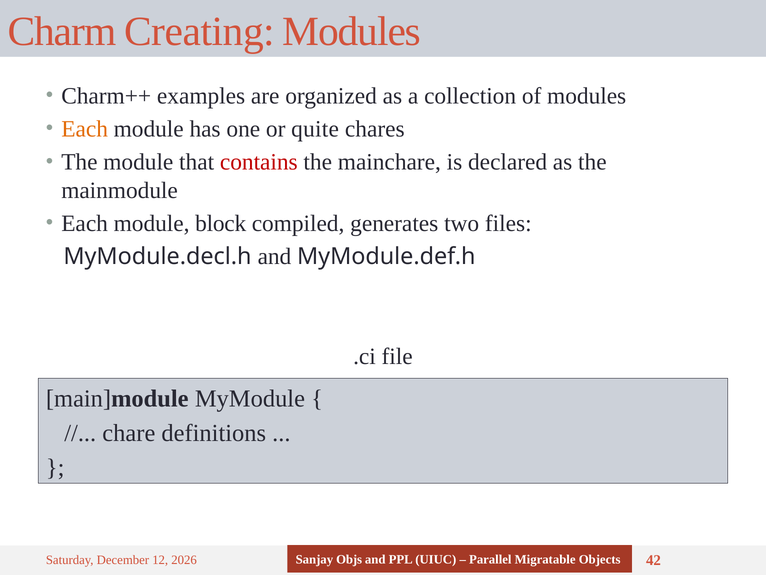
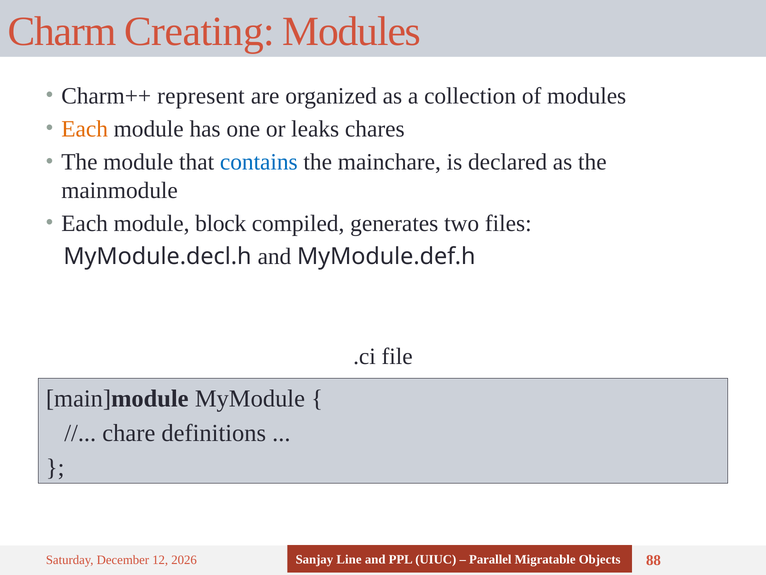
examples: examples -> represent
quite: quite -> leaks
contains colour: red -> blue
Objs: Objs -> Line
42: 42 -> 88
